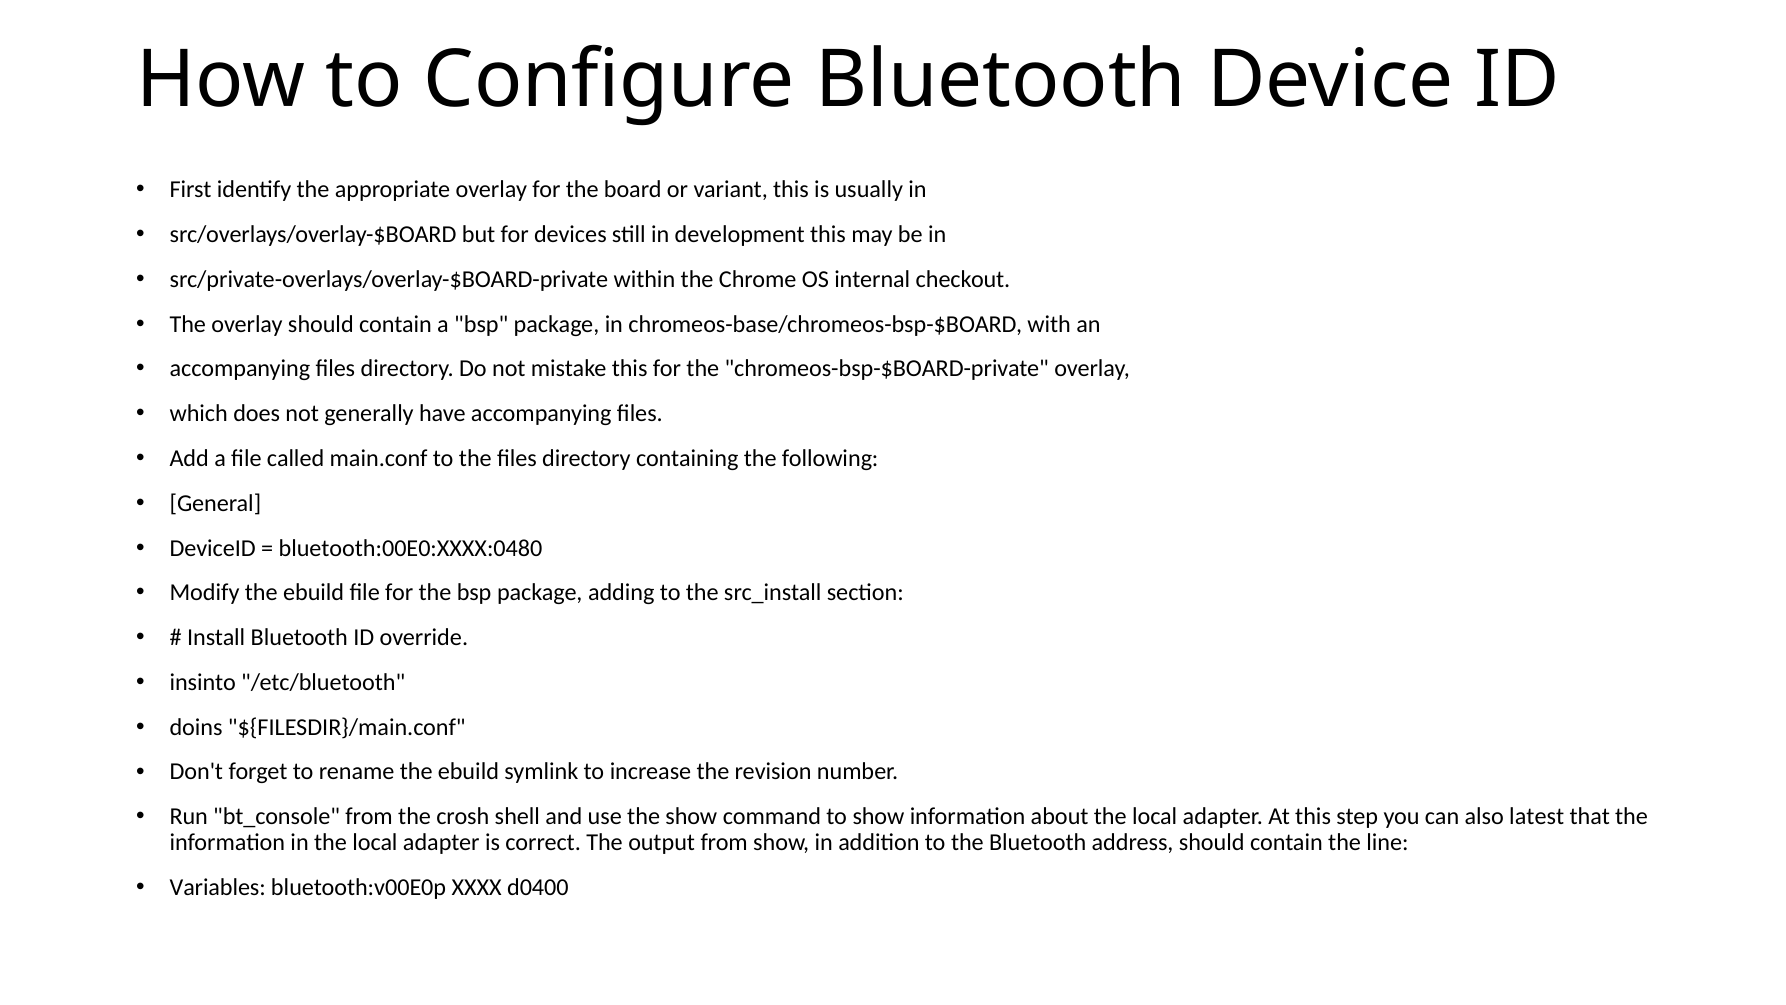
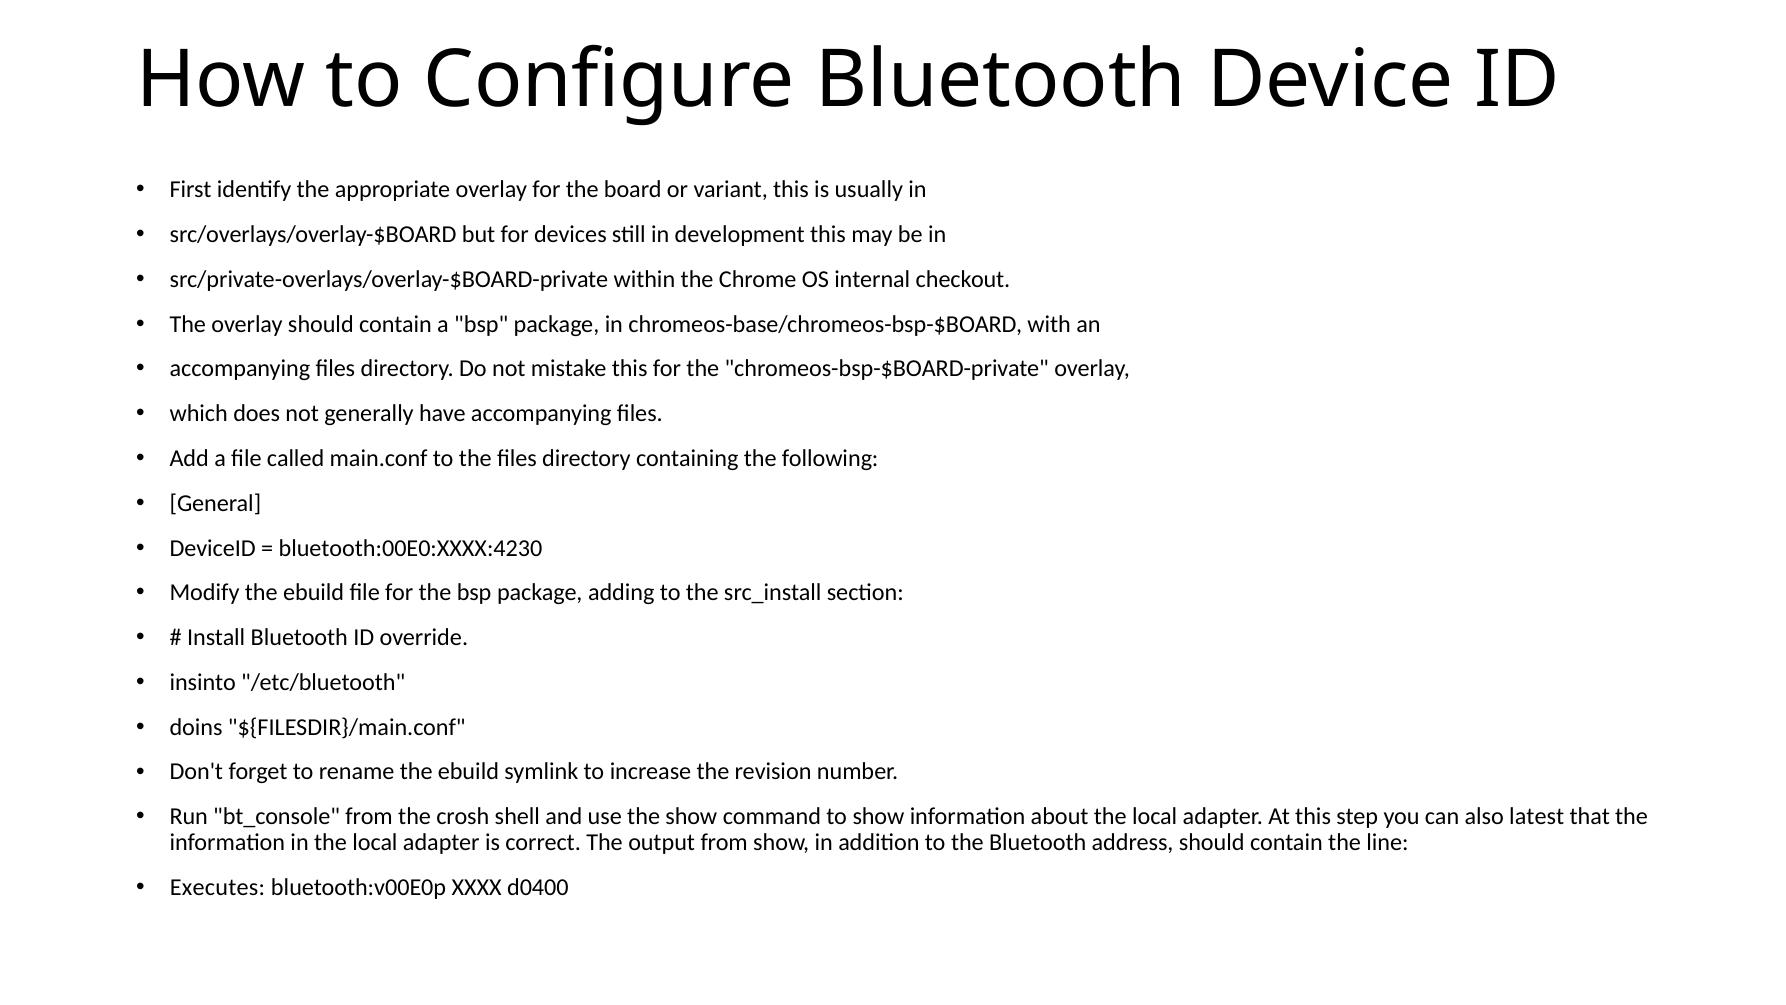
bluetooth:00E0:XXXX:0480: bluetooth:00E0:XXXX:0480 -> bluetooth:00E0:XXXX:4230
Variables: Variables -> Executes
